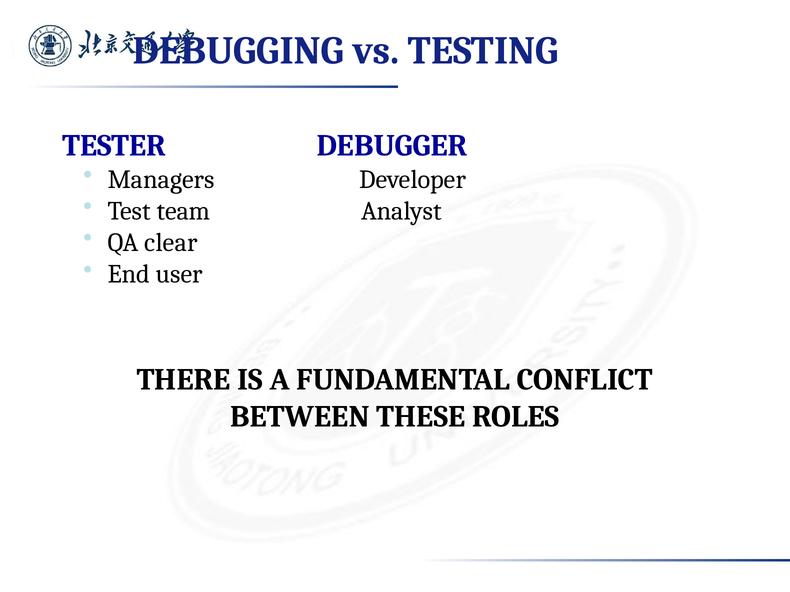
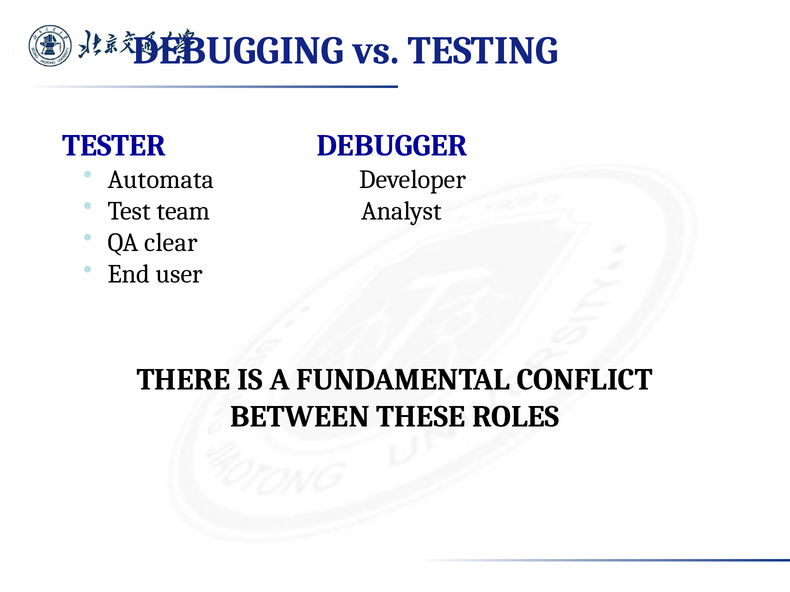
Managers: Managers -> Automata
